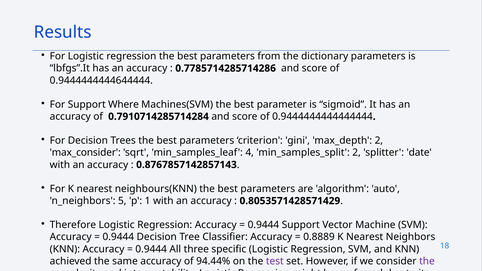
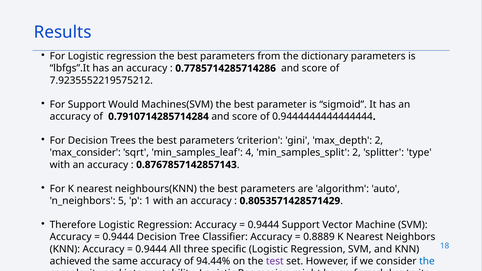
0.9444444444644444: 0.9444444444644444 -> 7.9235552219575212
Where: Where -> Would
date: date -> type
the at (427, 261) colour: purple -> blue
